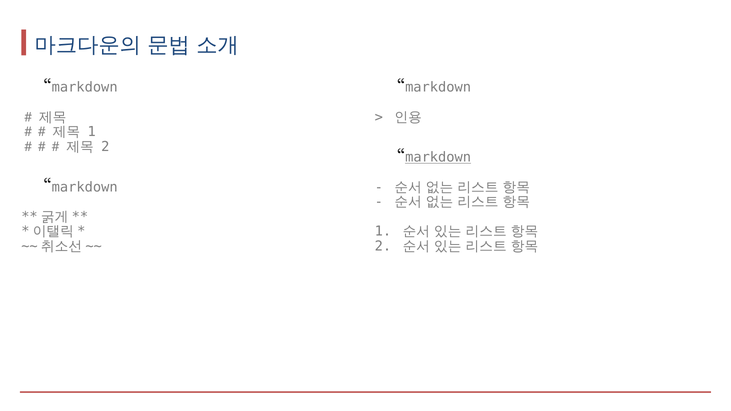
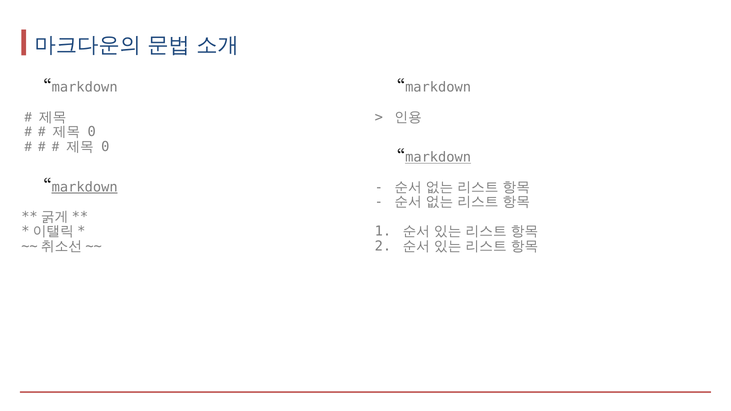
1 at (92, 132): 1 -> 0
2 at (105, 147): 2 -> 0
markdown at (85, 187) underline: none -> present
